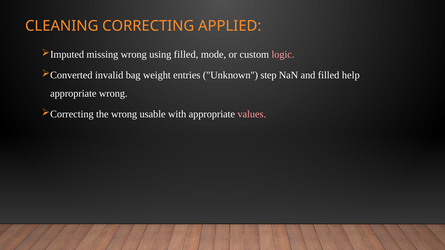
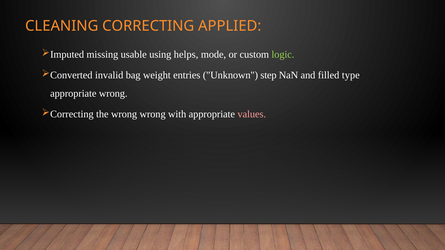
missing wrong: wrong -> usable
using filled: filled -> helps
logic colour: pink -> light green
help: help -> type
wrong usable: usable -> wrong
